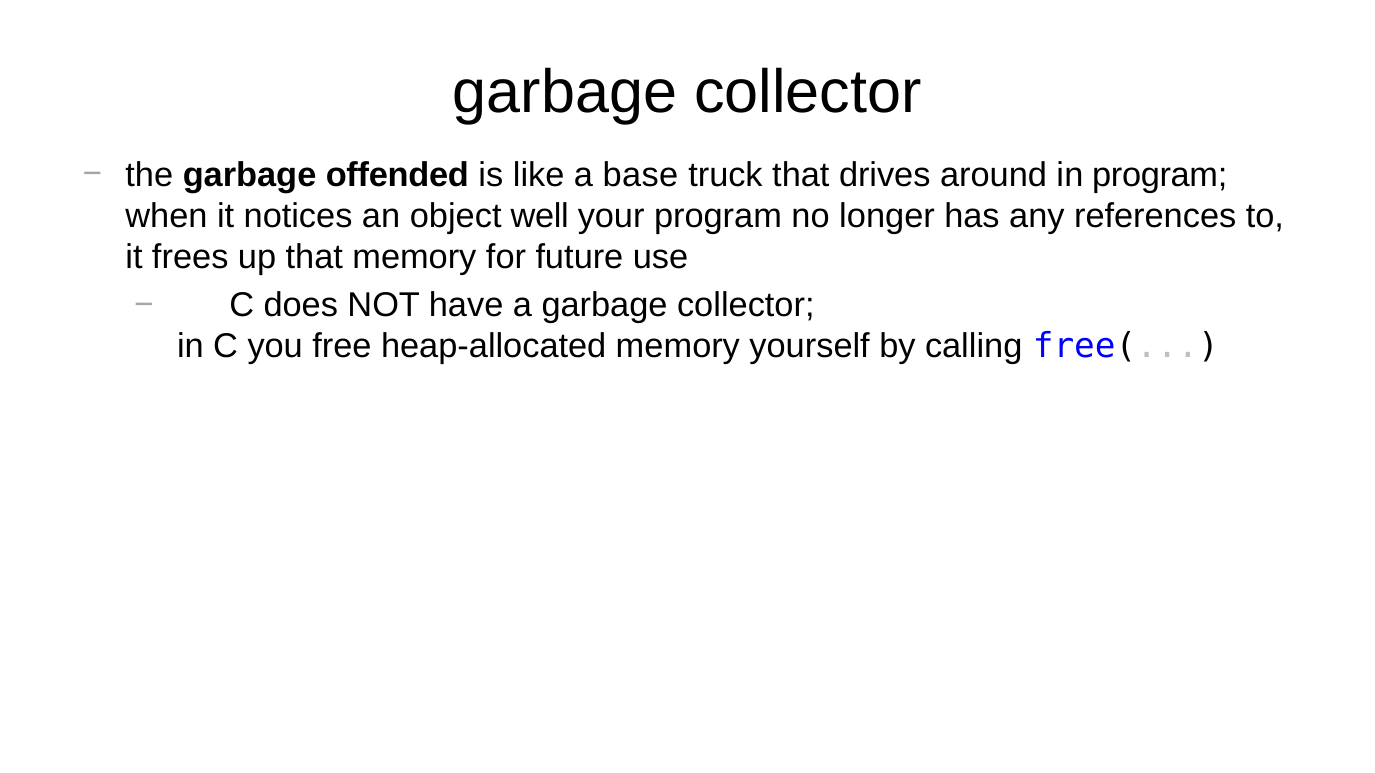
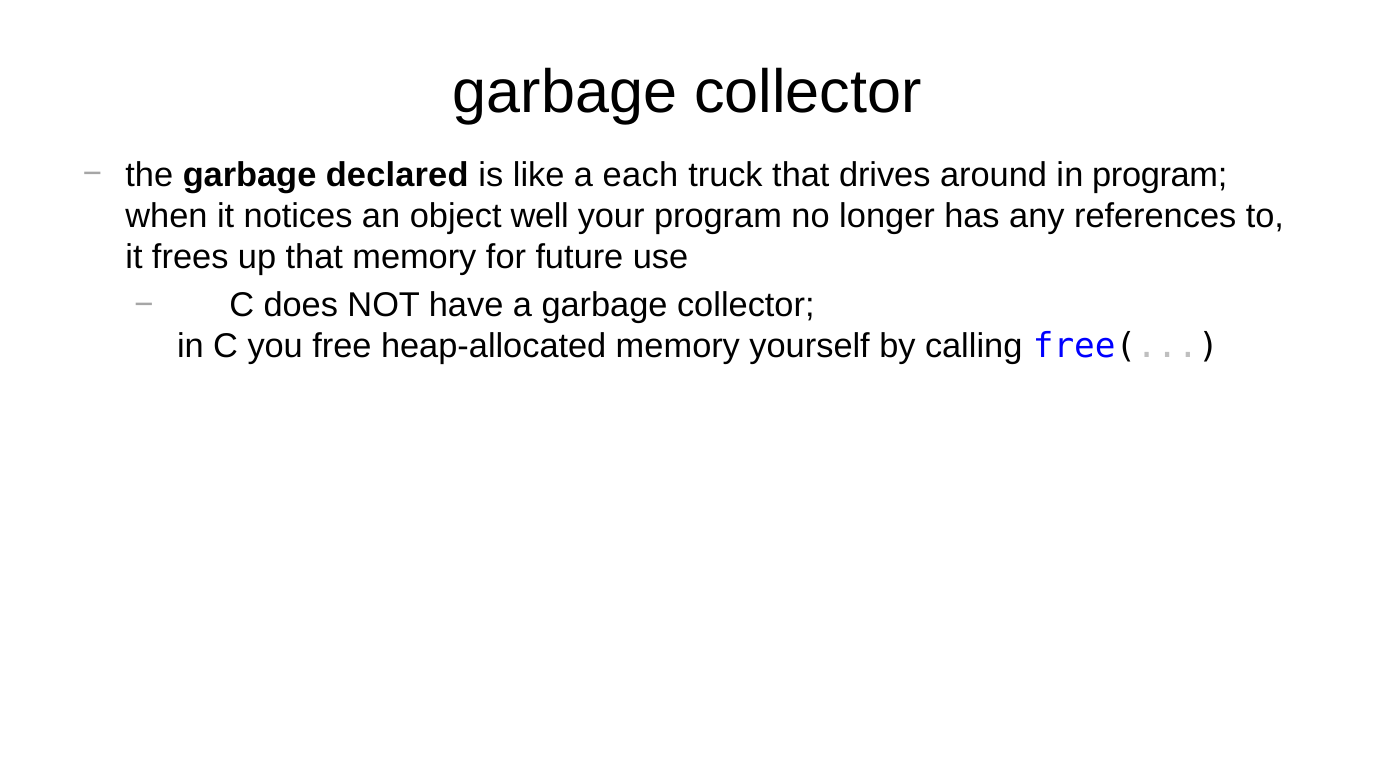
offended: offended -> declared
base: base -> each
